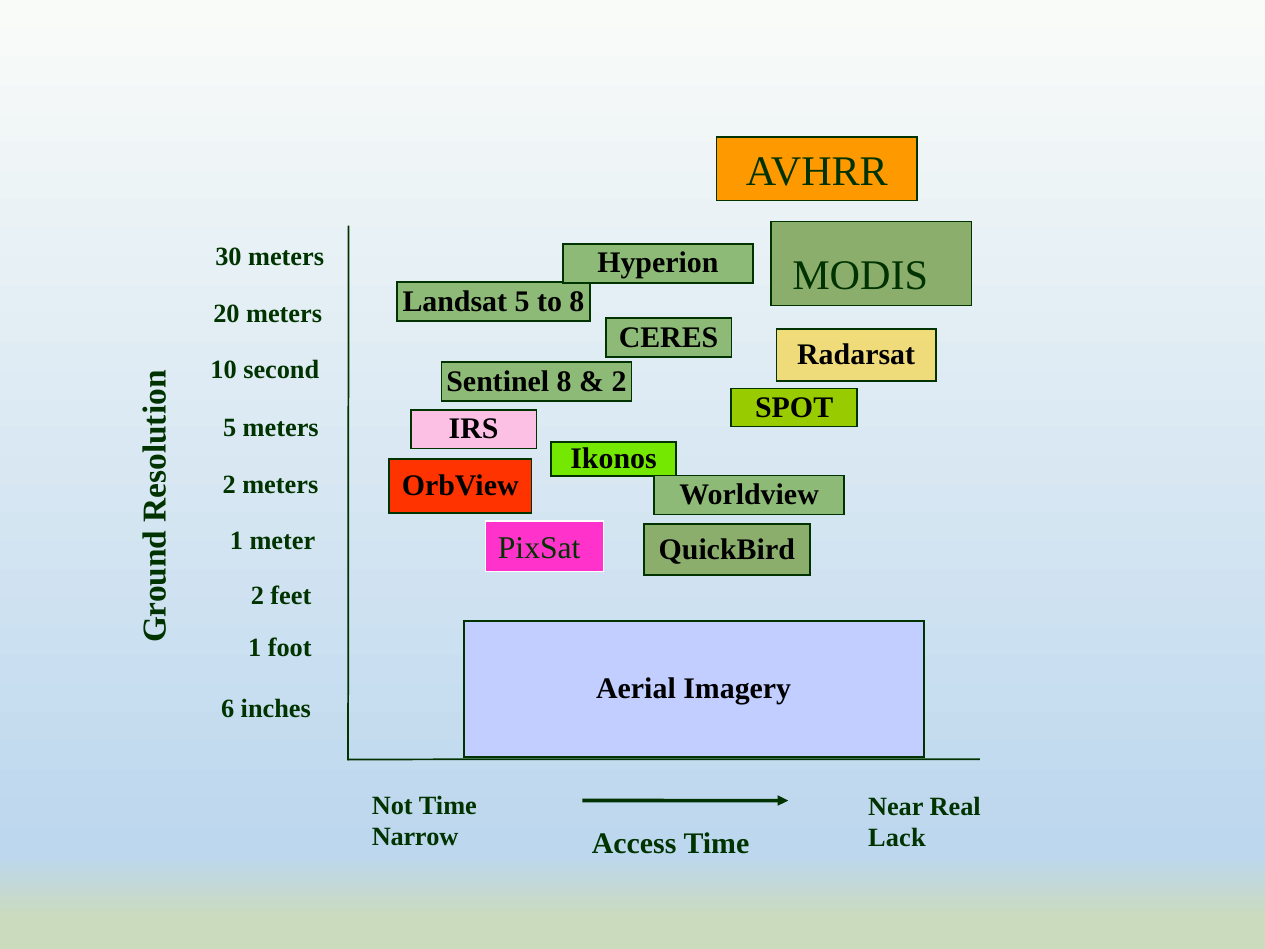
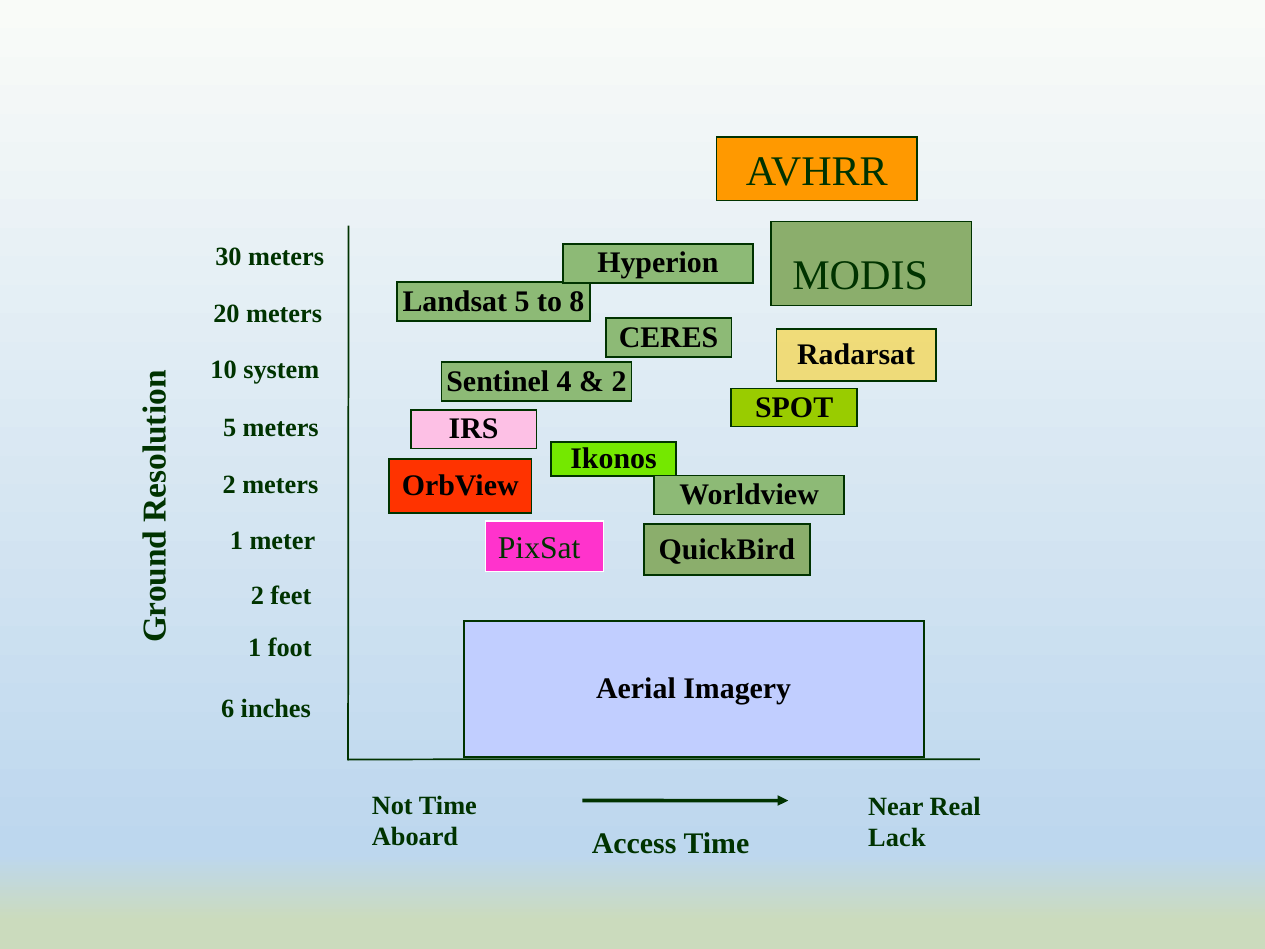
second: second -> system
Sentinel 8: 8 -> 4
Narrow: Narrow -> Aboard
